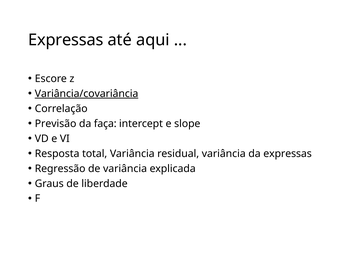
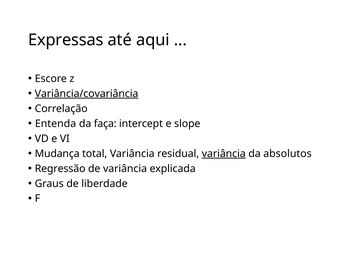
Previsão: Previsão -> Entenda
Resposta: Resposta -> Mudança
variância at (224, 153) underline: none -> present
da expressas: expressas -> absolutos
